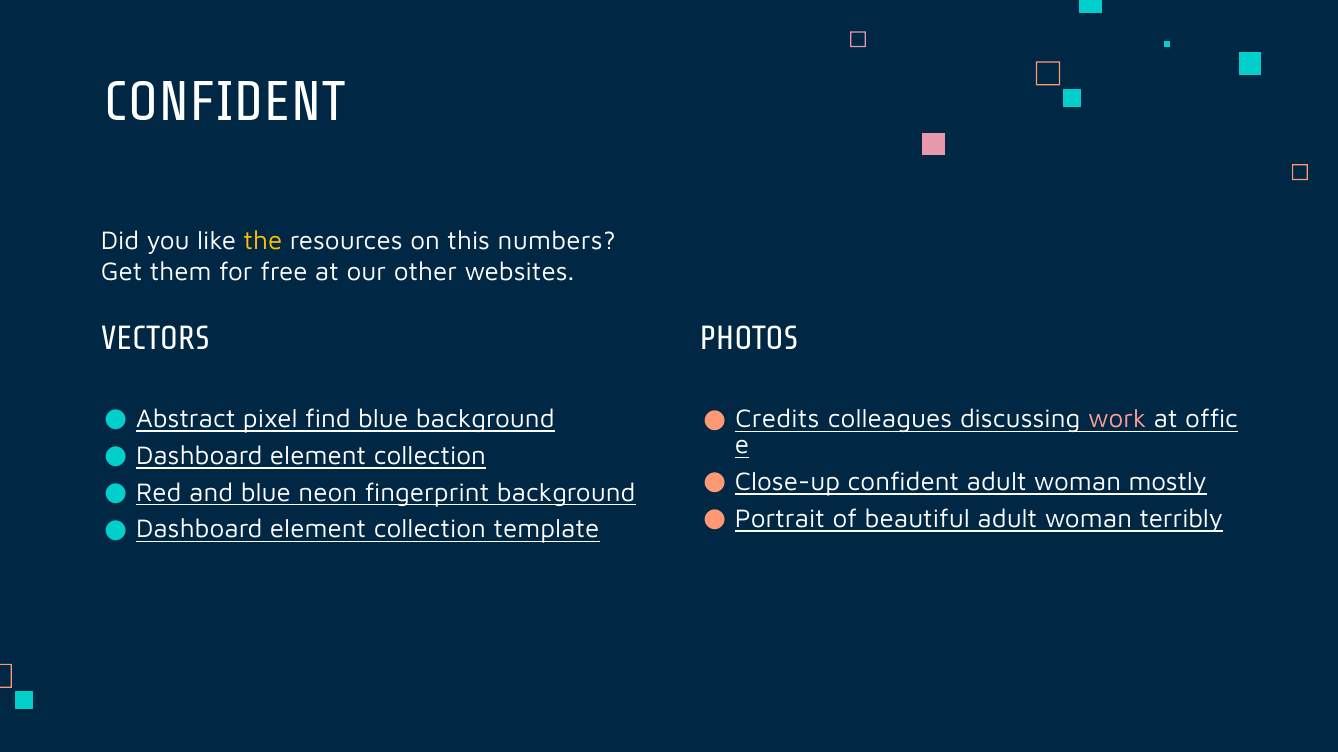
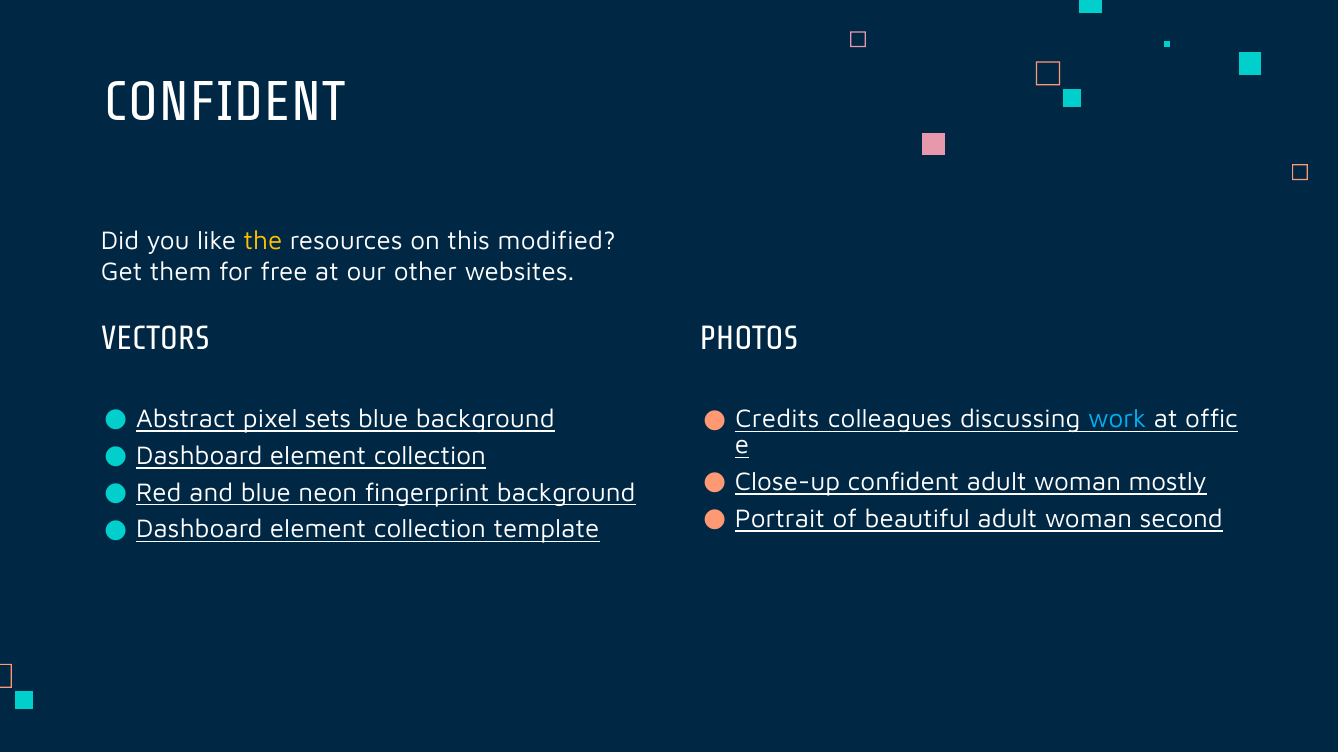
numbers: numbers -> modified
find: find -> sets
work colour: pink -> light blue
terribly: terribly -> second
